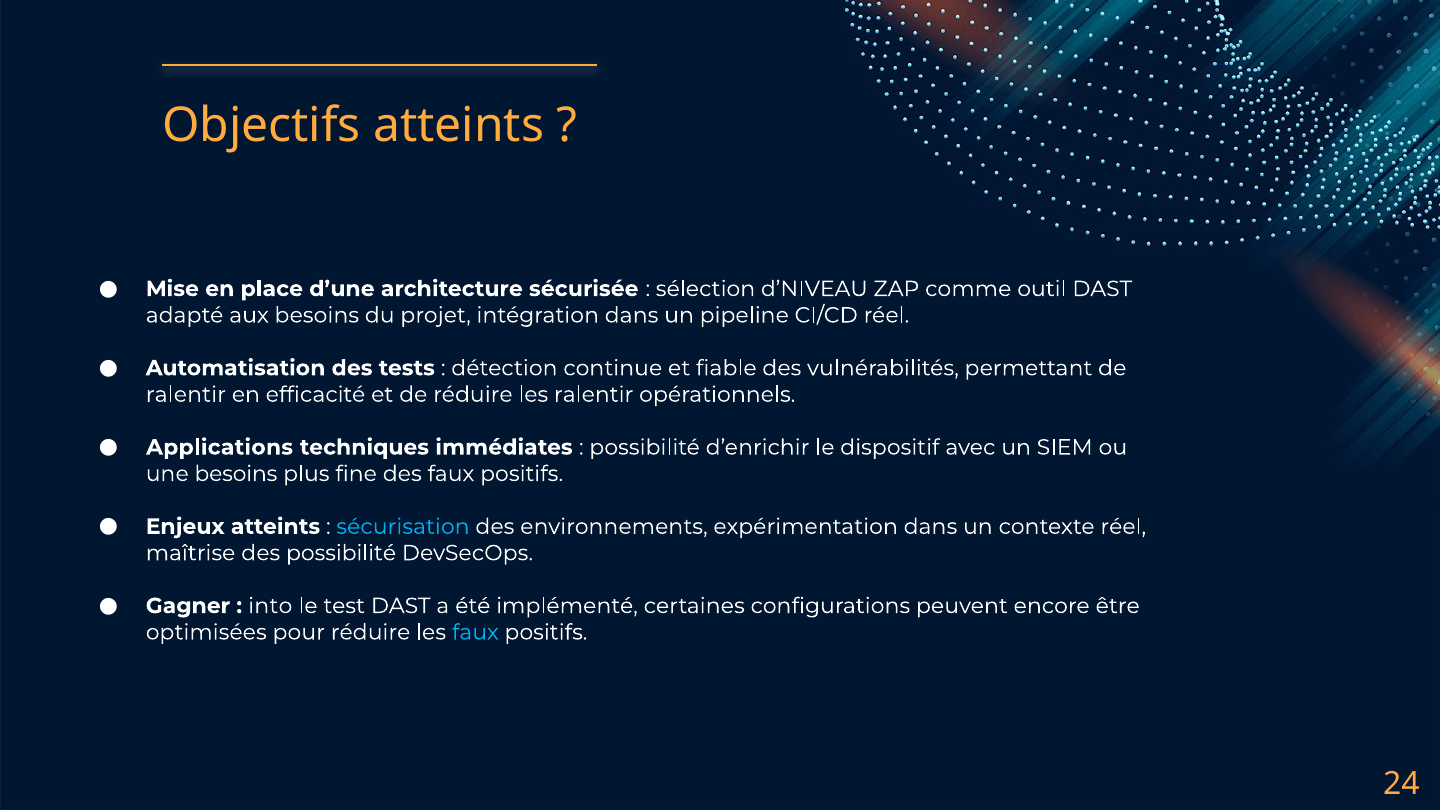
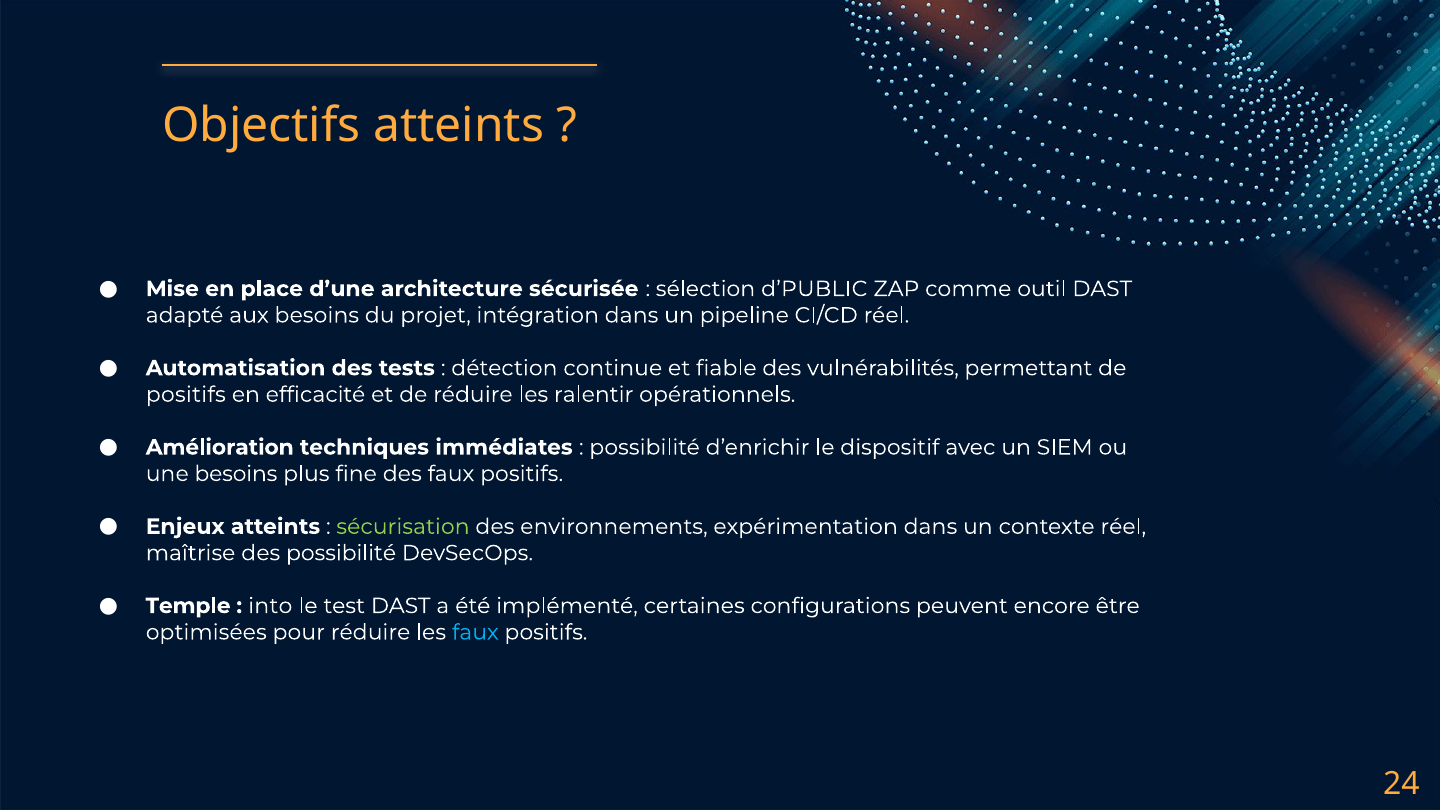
d’NIVEAU: d’NIVEAU -> d’PUBLIC
ralentir at (186, 395): ralentir -> positifs
Applications: Applications -> Amélioration
sécurisation colour: light blue -> light green
Gagner: Gagner -> Temple
